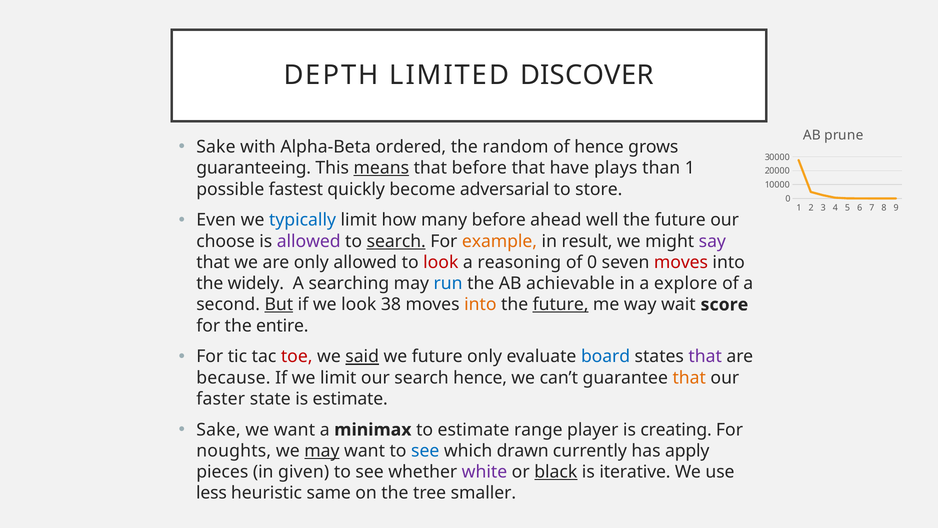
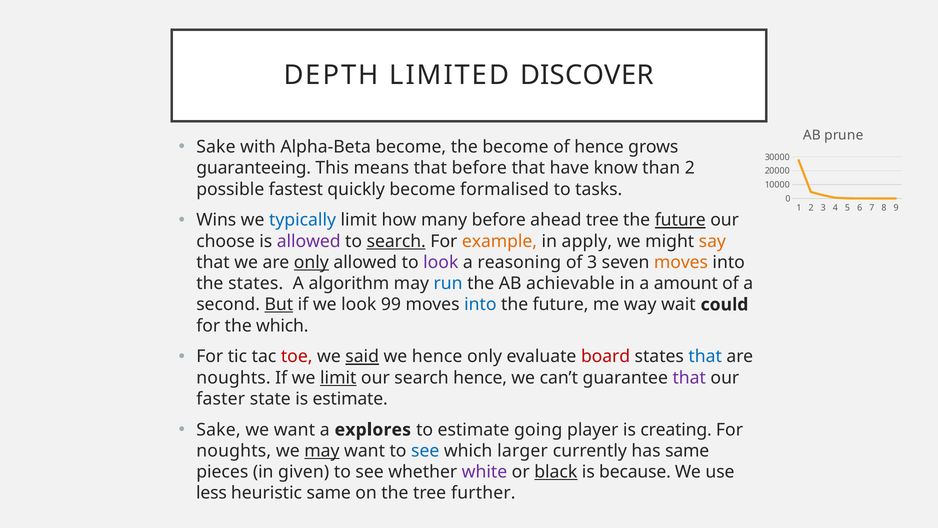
Alpha-Beta ordered: ordered -> become
the random: random -> become
means underline: present -> none
plays: plays -> know
than 1: 1 -> 2
adversarial: adversarial -> formalised
store: store -> tasks
Even: Even -> Wins
ahead well: well -> tree
future at (680, 220) underline: none -> present
result: result -> apply
say colour: purple -> orange
only at (311, 262) underline: none -> present
look at (441, 262) colour: red -> purple
of 0: 0 -> 3
moves at (681, 262) colour: red -> orange
the widely: widely -> states
searching: searching -> algorithm
explore: explore -> amount
38: 38 -> 99
into at (480, 304) colour: orange -> blue
future at (561, 304) underline: present -> none
score: score -> could
the entire: entire -> which
we future: future -> hence
board colour: blue -> red
that at (705, 356) colour: purple -> blue
because at (233, 378): because -> noughts
limit at (338, 378) underline: none -> present
that at (689, 378) colour: orange -> purple
minimax: minimax -> explores
range: range -> going
drawn: drawn -> larger
has apply: apply -> same
iterative: iterative -> because
smaller: smaller -> further
